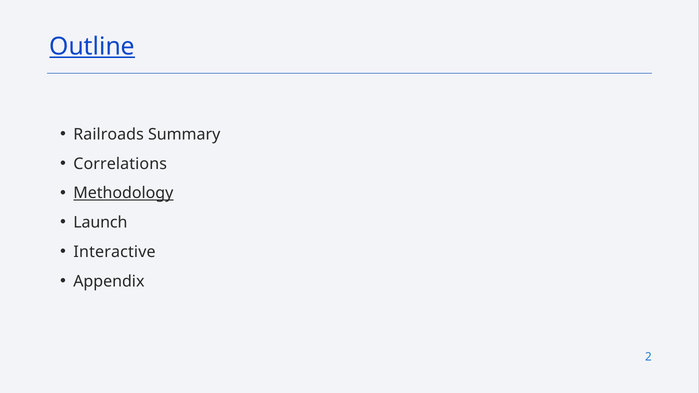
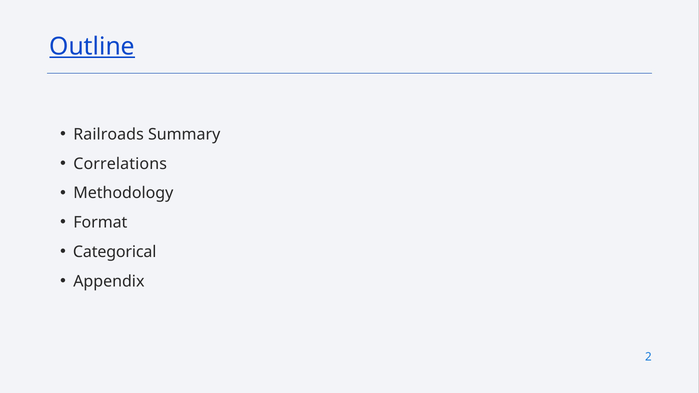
Methodology underline: present -> none
Launch: Launch -> Format
Interactive: Interactive -> Categorical
